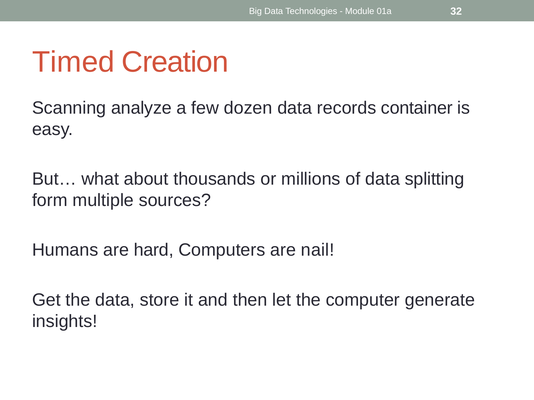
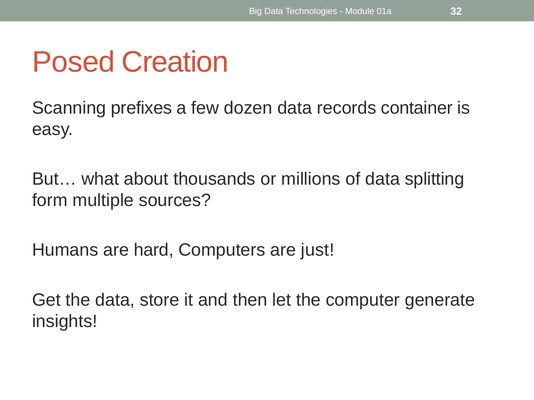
Timed: Timed -> Posed
analyze: analyze -> prefixes
nail: nail -> just
